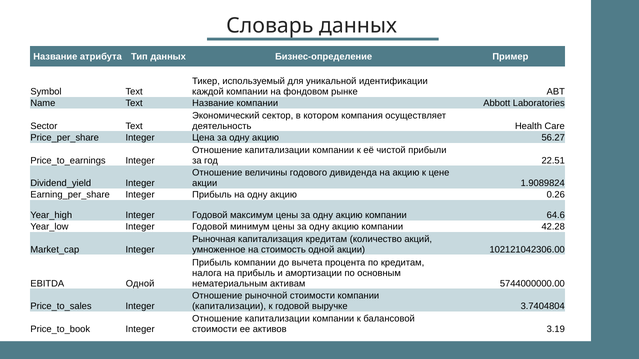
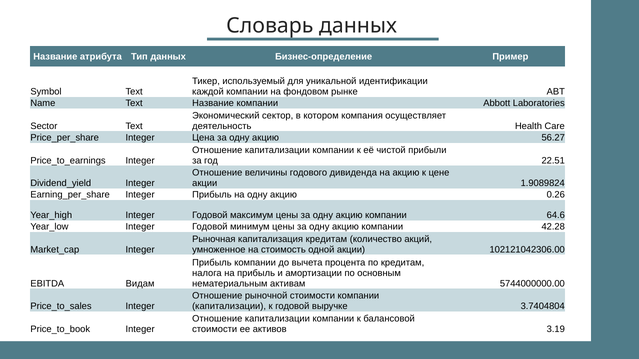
EBITDA Одной: Одной -> Видам
